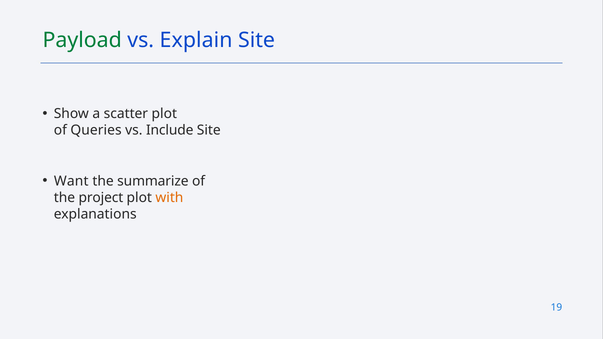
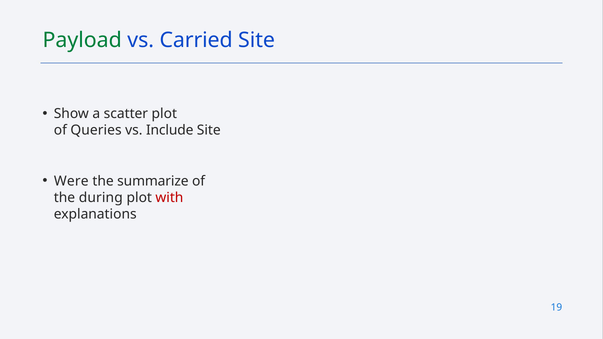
Explain: Explain -> Carried
Want: Want -> Were
project: project -> during
with colour: orange -> red
